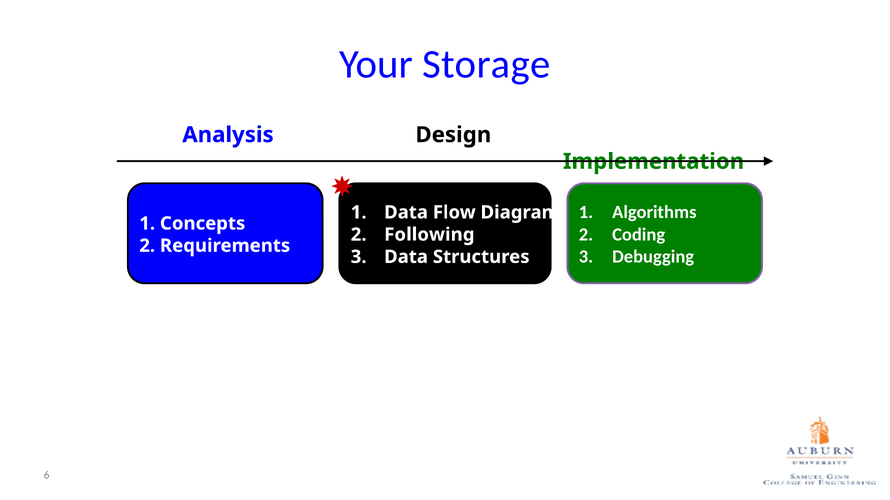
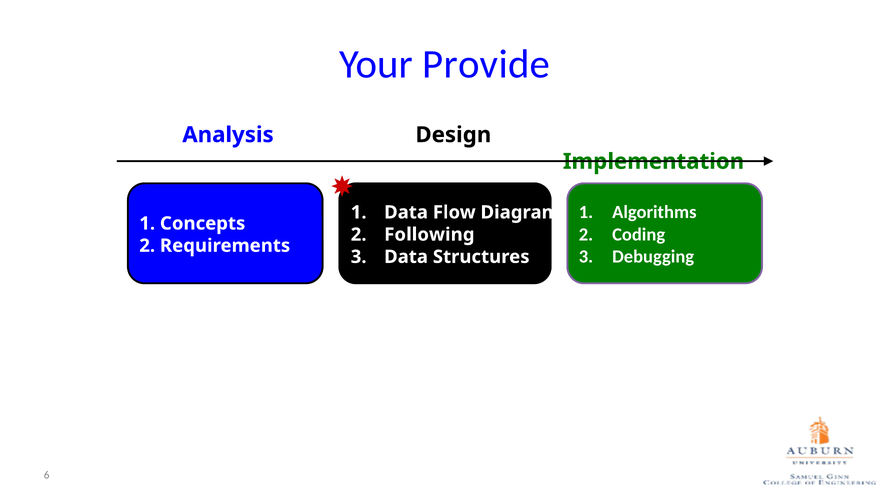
Storage: Storage -> Provide
